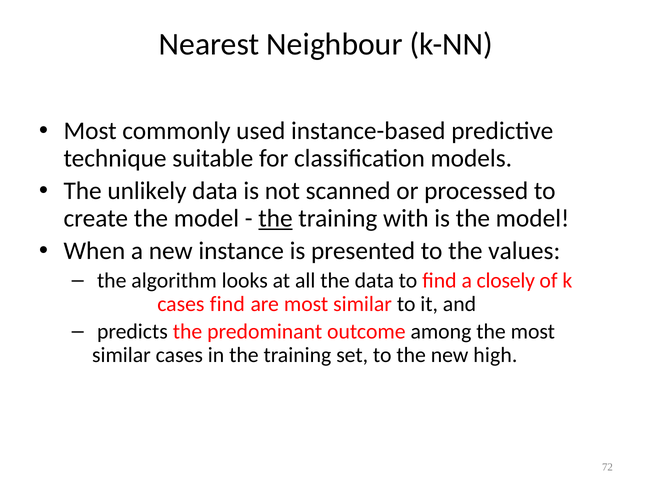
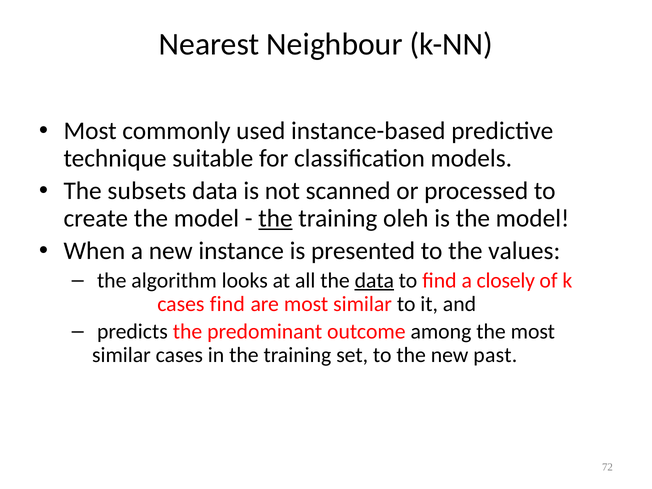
unlikely: unlikely -> subsets
with: with -> oleh
data at (374, 280) underline: none -> present
high: high -> past
